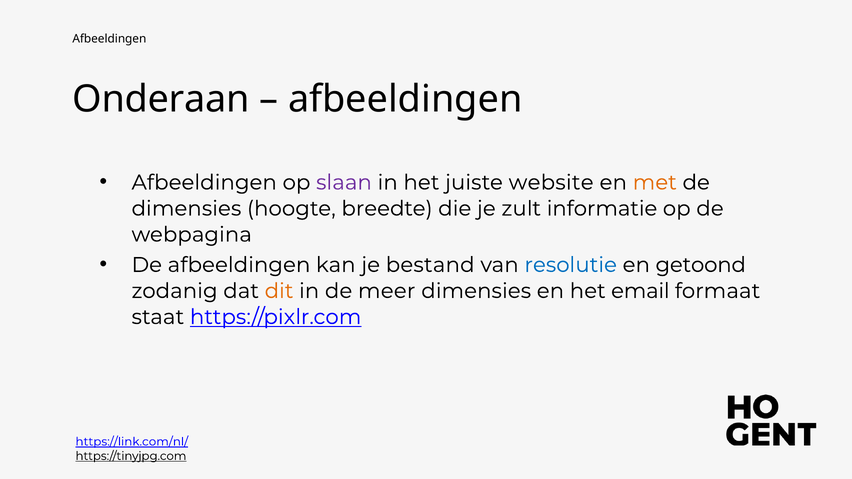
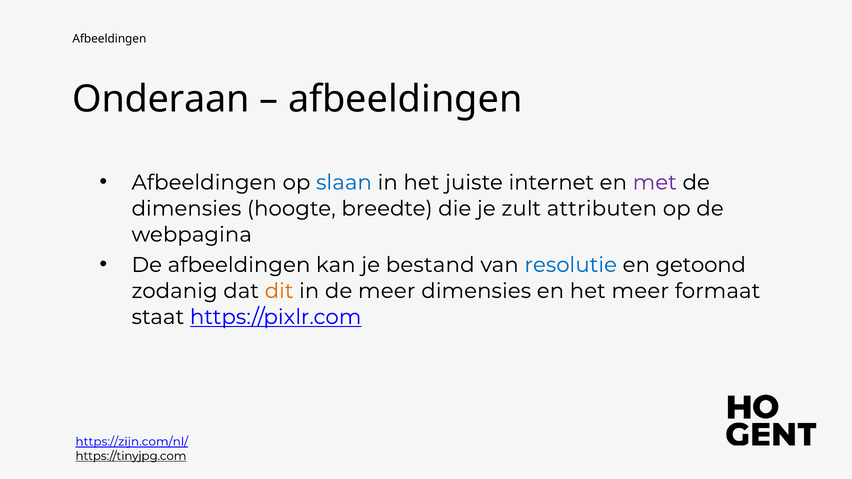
slaan colour: purple -> blue
website: website -> internet
met colour: orange -> purple
informatie: informatie -> attributen
het email: email -> meer
https://link.com/nl/: https://link.com/nl/ -> https://zijn.com/nl/
